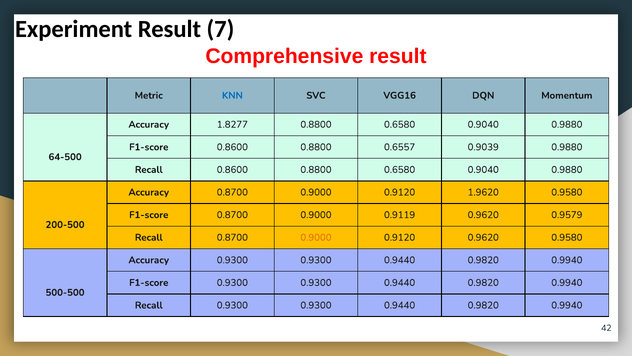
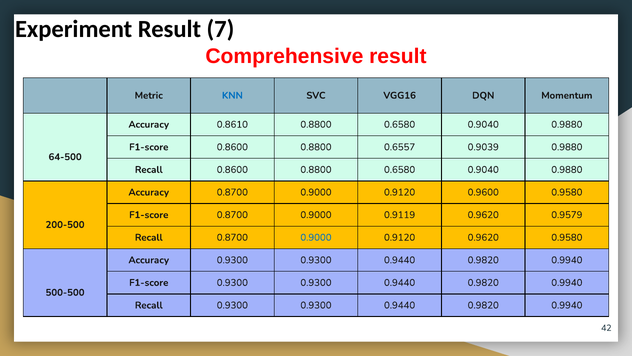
1.8277: 1.8277 -> 0.8610
1.9620: 1.9620 -> 0.9600
0.9000 at (316, 237) colour: orange -> blue
